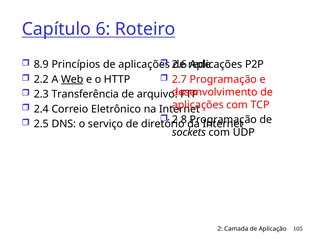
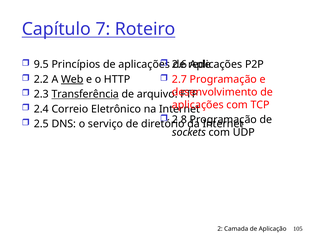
6: 6 -> 7
8.9: 8.9 -> 9.5
Transferência underline: none -> present
